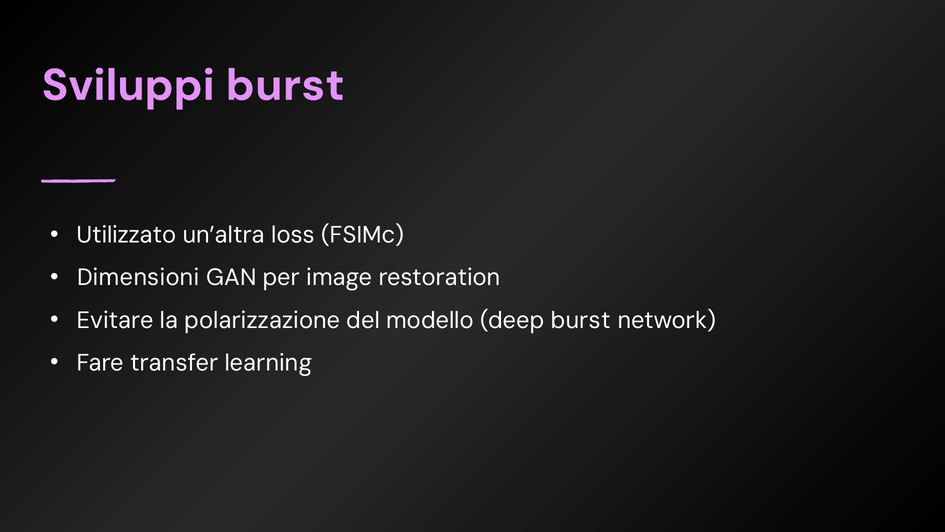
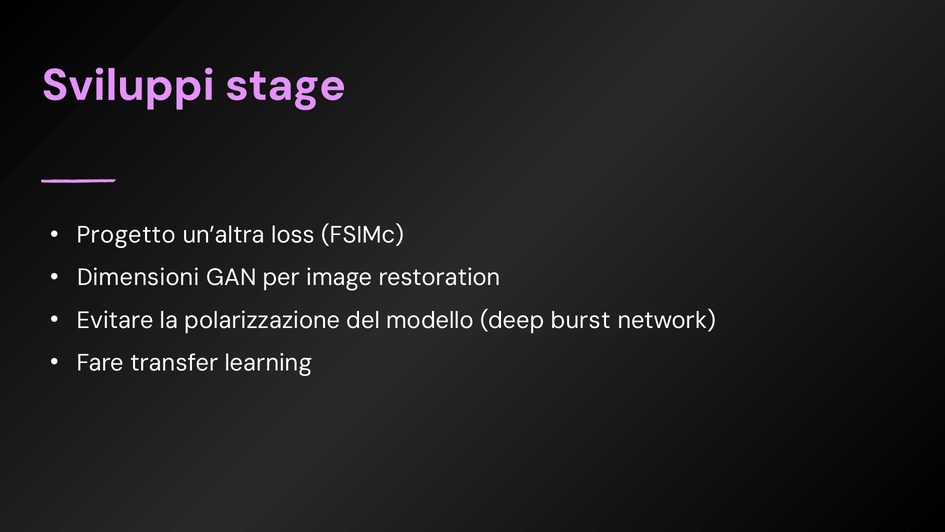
Sviluppi burst: burst -> stage
Utilizzato: Utilizzato -> Progetto
